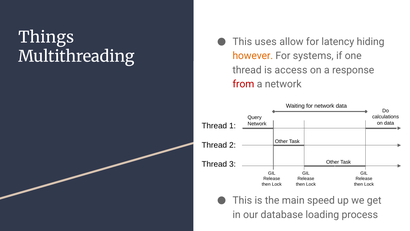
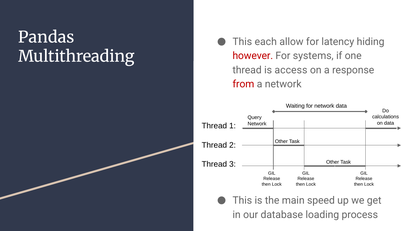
Things: Things -> Pandas
uses: uses -> each
however colour: orange -> red
